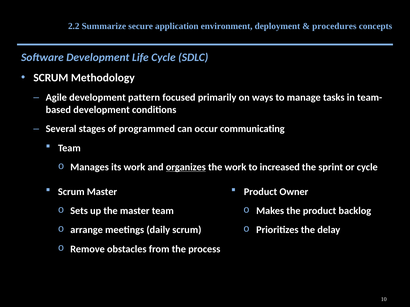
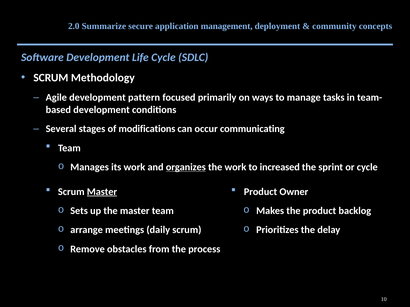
2.2: 2.2 -> 2.0
environment: environment -> management
procedures: procedures -> community
programmed: programmed -> modifications
Master at (102, 192) underline: none -> present
